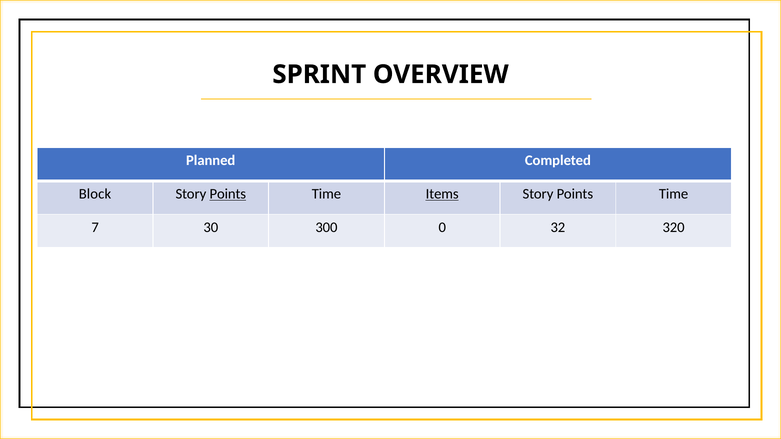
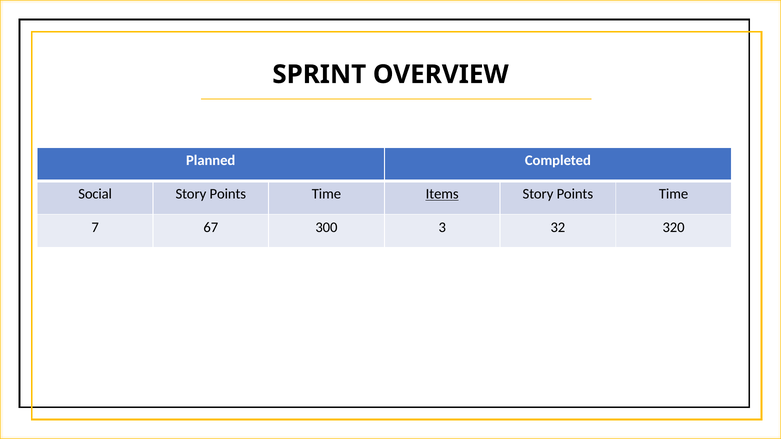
Block: Block -> Social
Points at (228, 194) underline: present -> none
30: 30 -> 67
0: 0 -> 3
